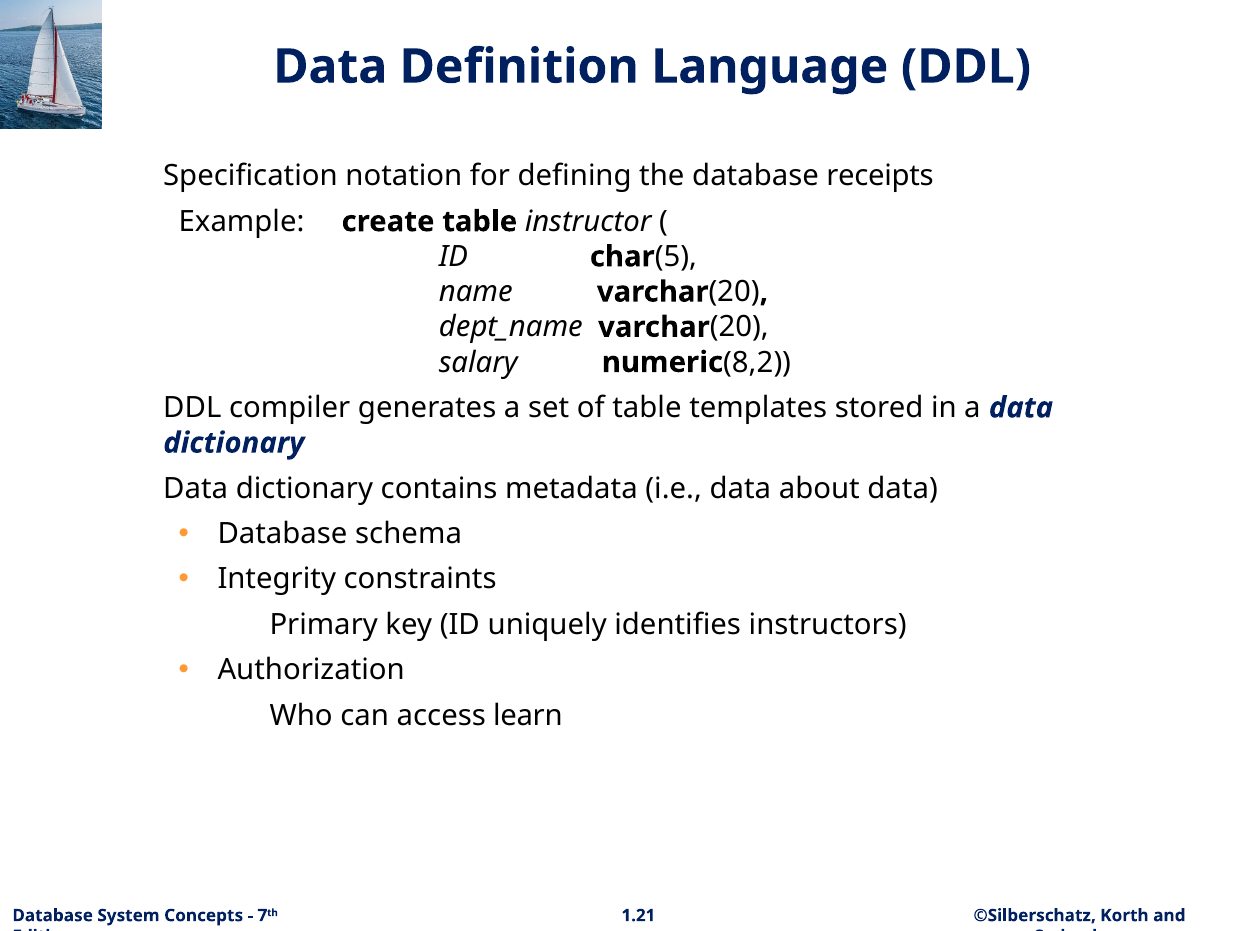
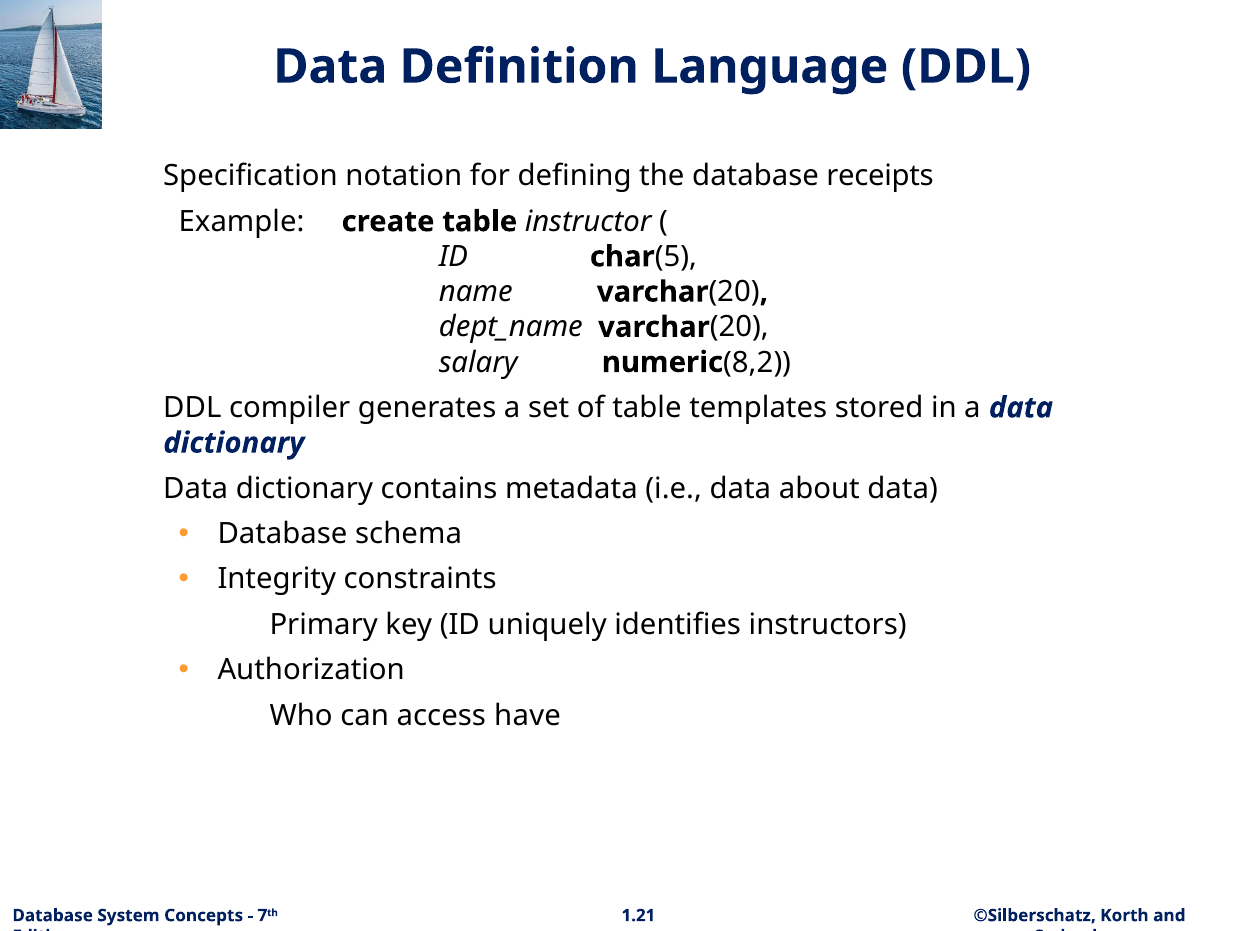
learn: learn -> have
